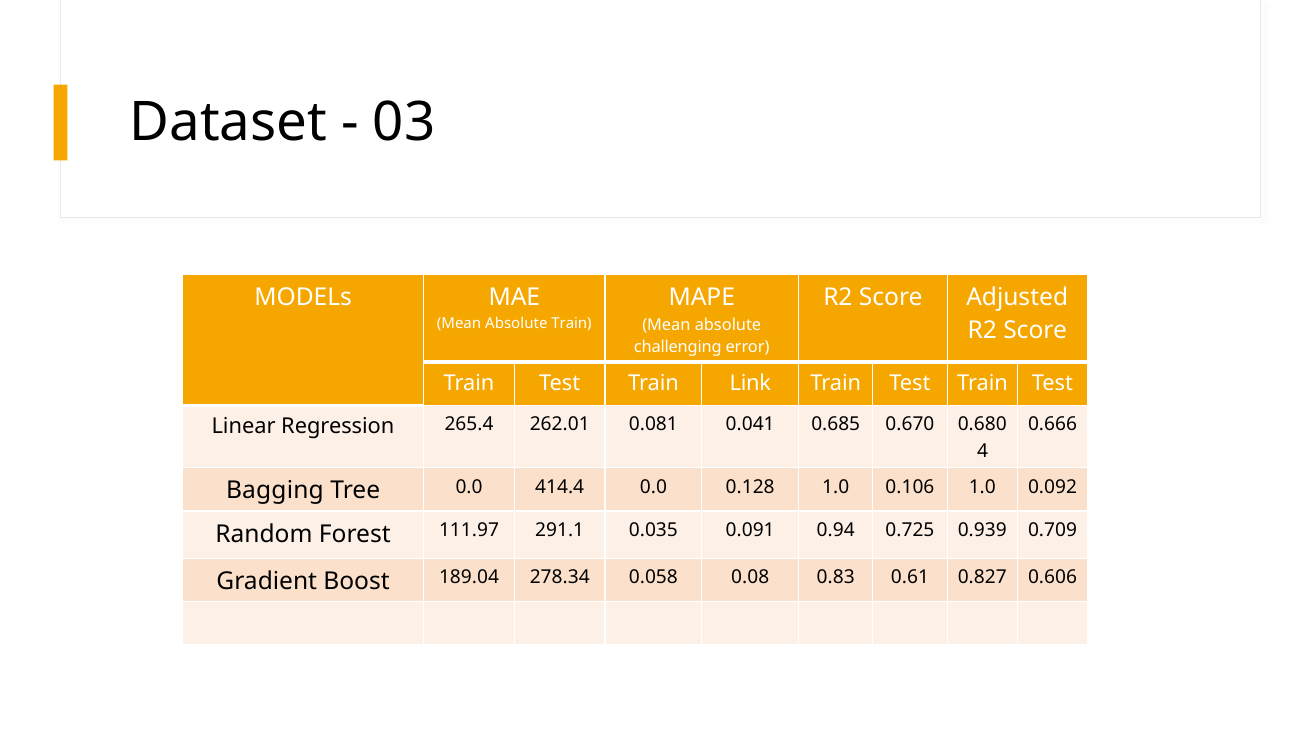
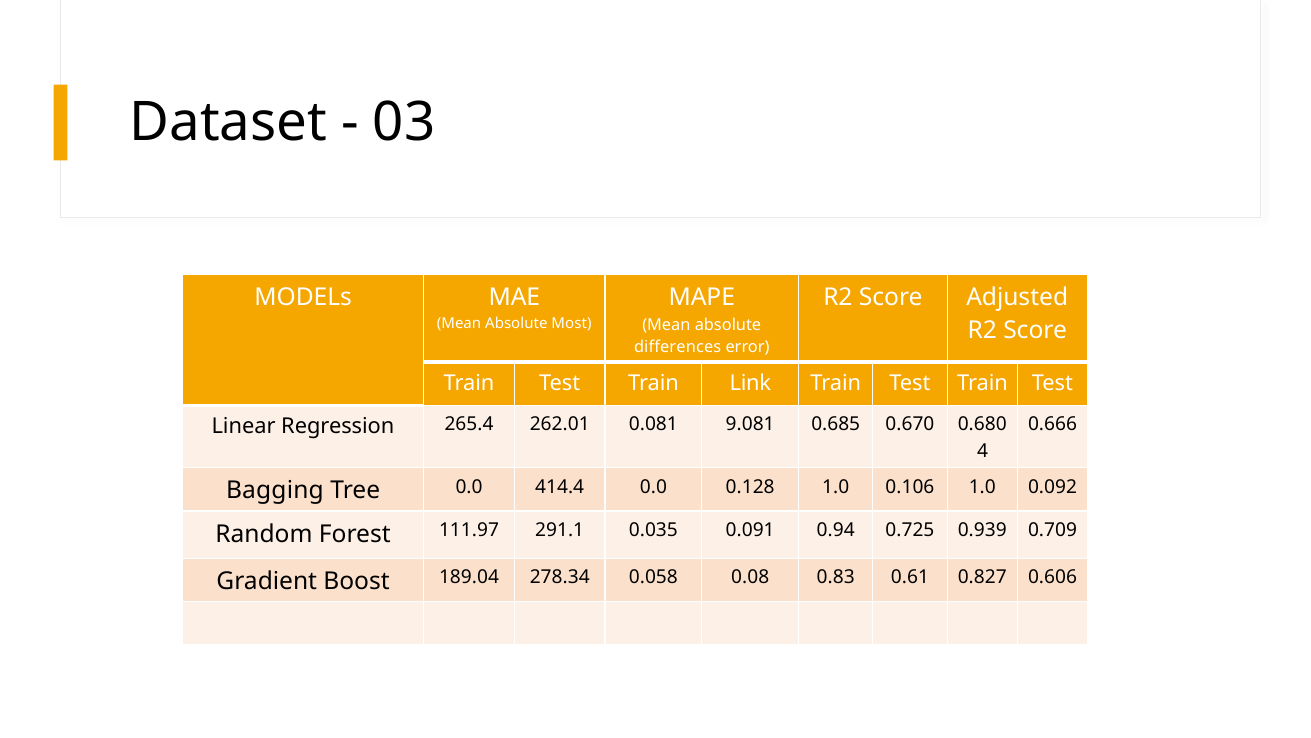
Absolute Train: Train -> Most
challenging: challenging -> differences
0.041: 0.041 -> 9.081
